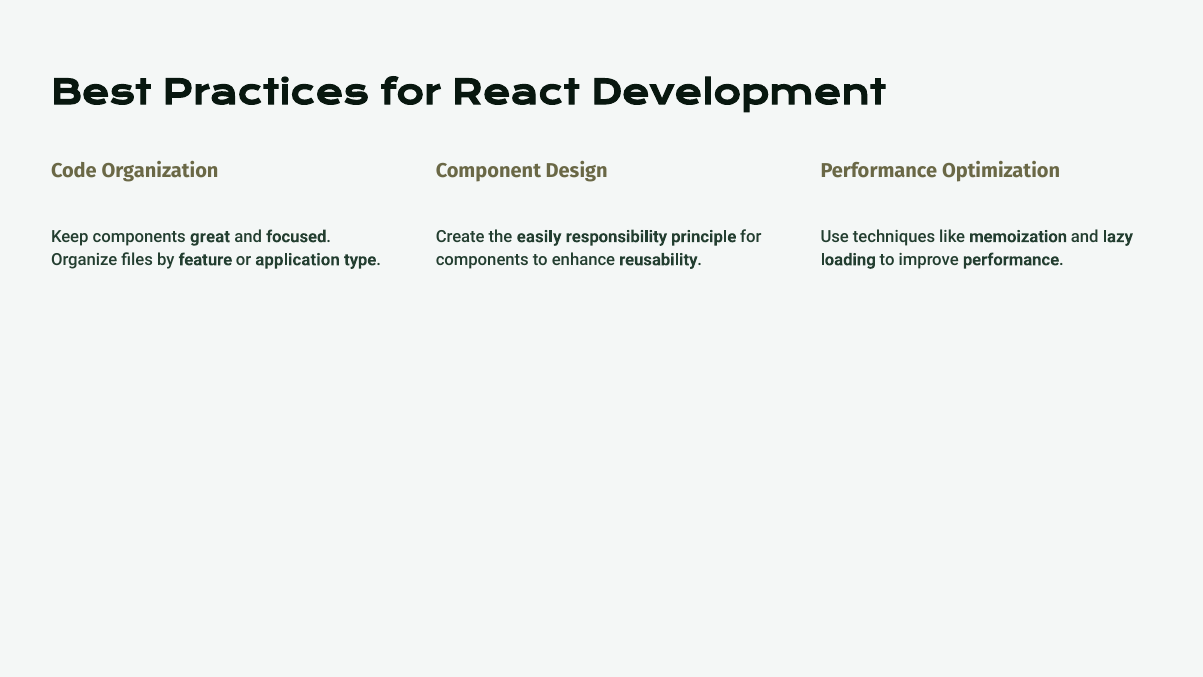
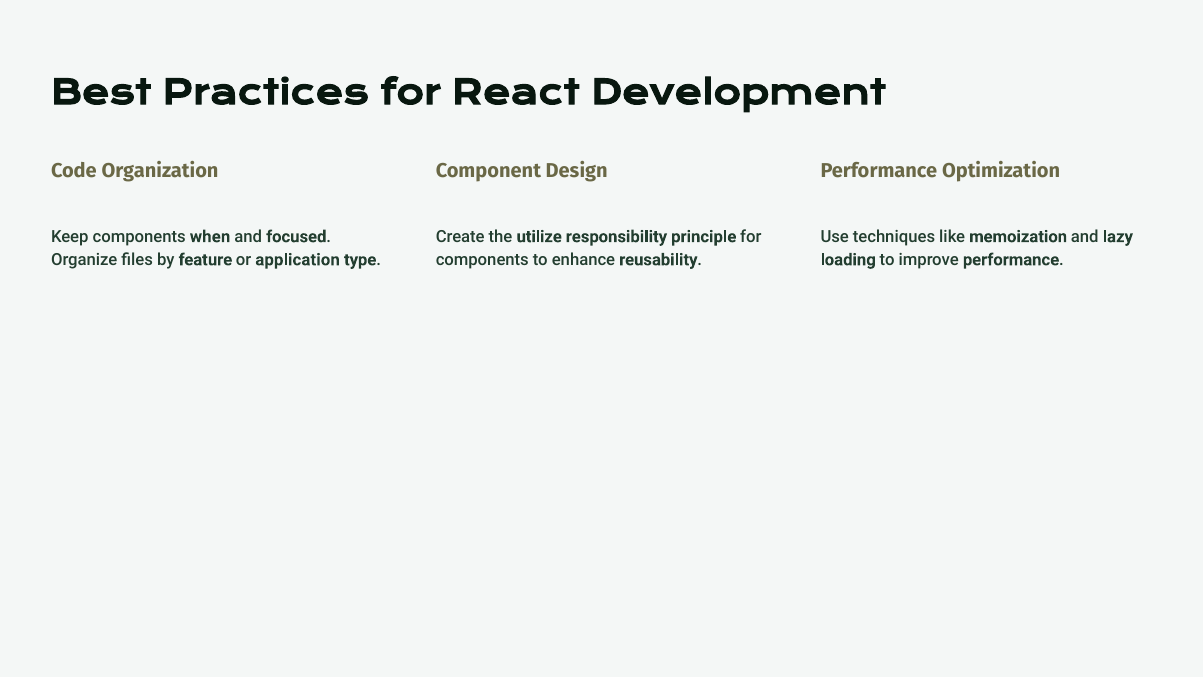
great: great -> when
easily: easily -> utilize
